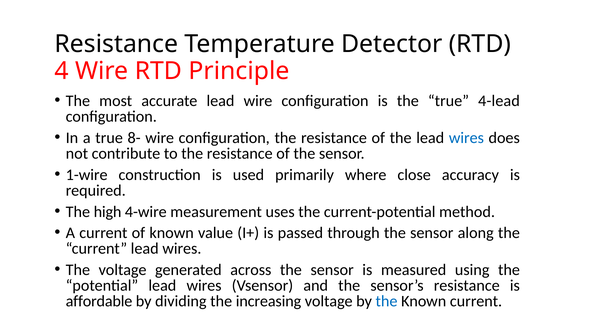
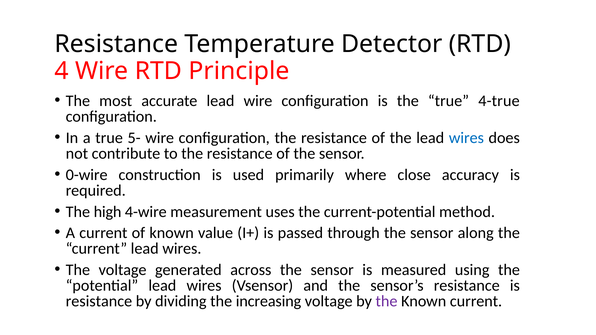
4-lead: 4-lead -> 4-true
8-: 8- -> 5-
1-wire: 1-wire -> 0-wire
affordable at (99, 301): affordable -> resistance
the at (387, 301) colour: blue -> purple
